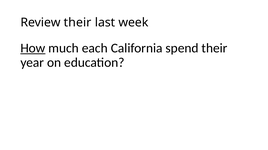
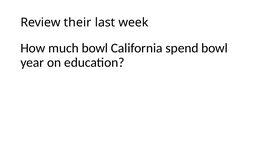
How underline: present -> none
much each: each -> bowl
spend their: their -> bowl
